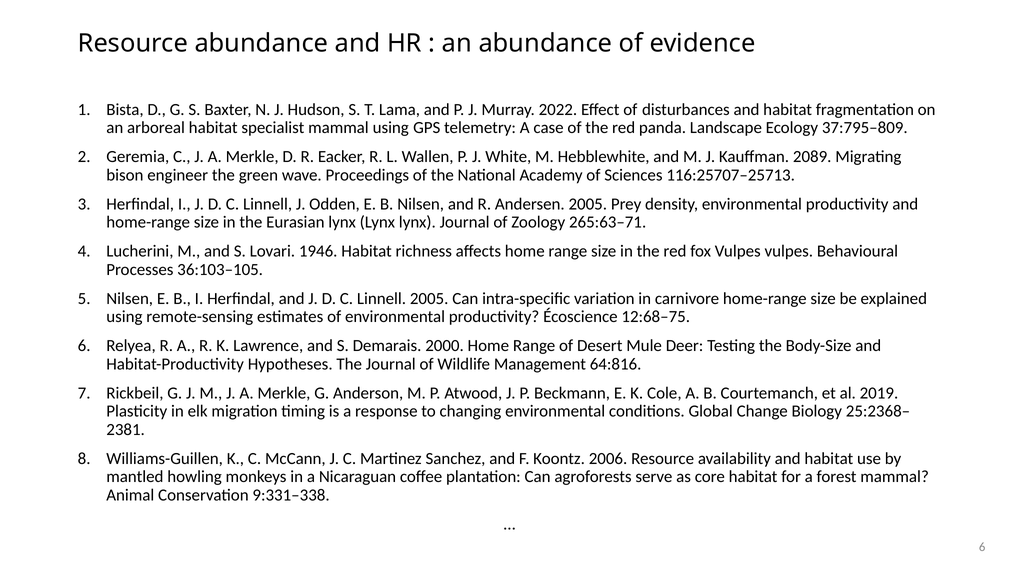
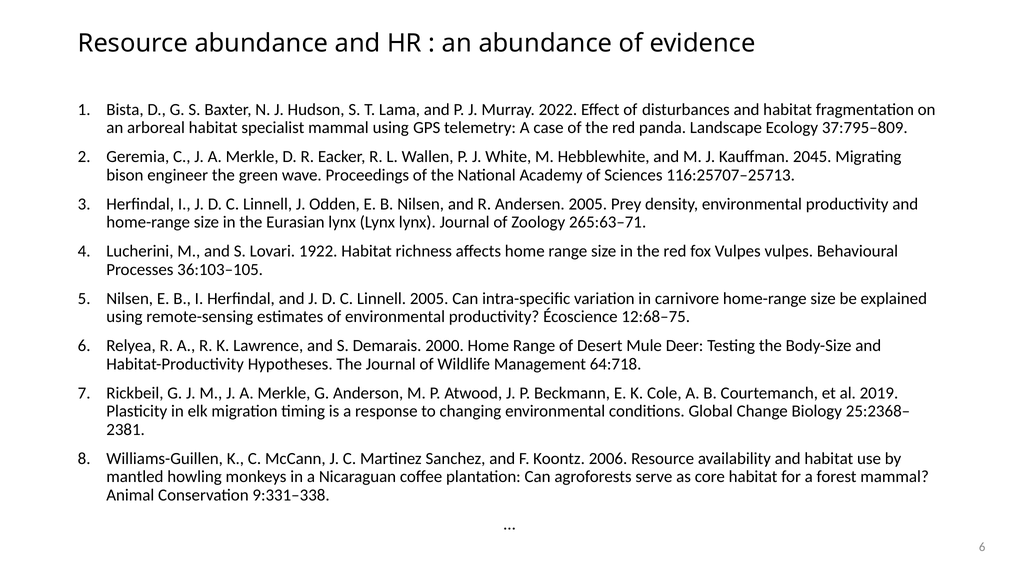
2089: 2089 -> 2045
1946: 1946 -> 1922
64:816: 64:816 -> 64:718
